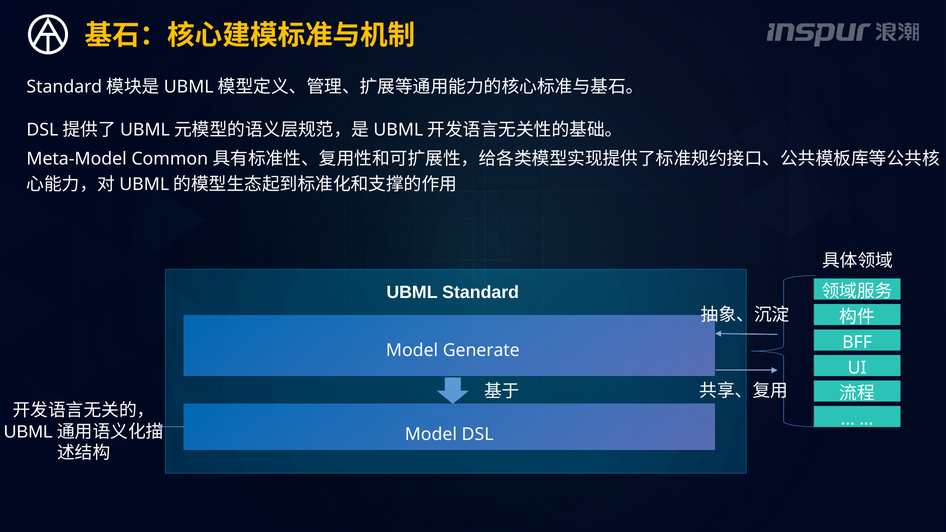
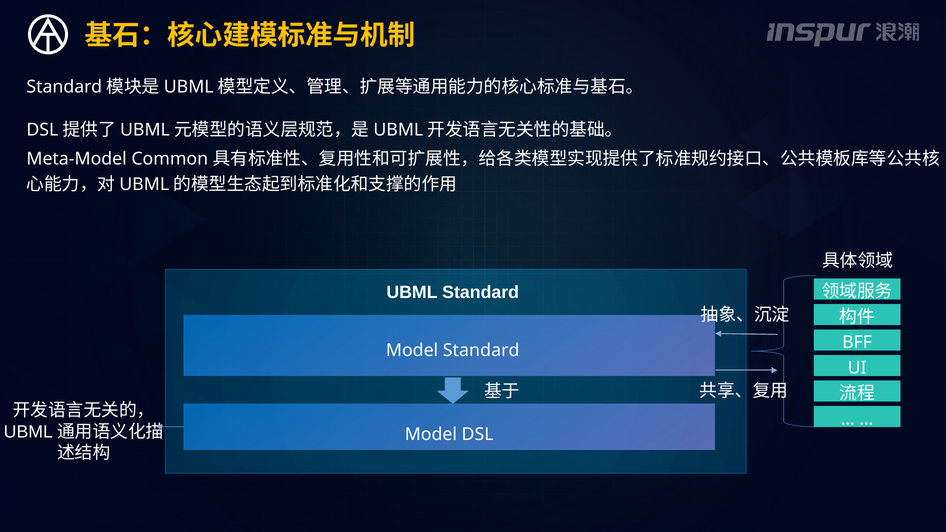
Model Generate: Generate -> Standard
